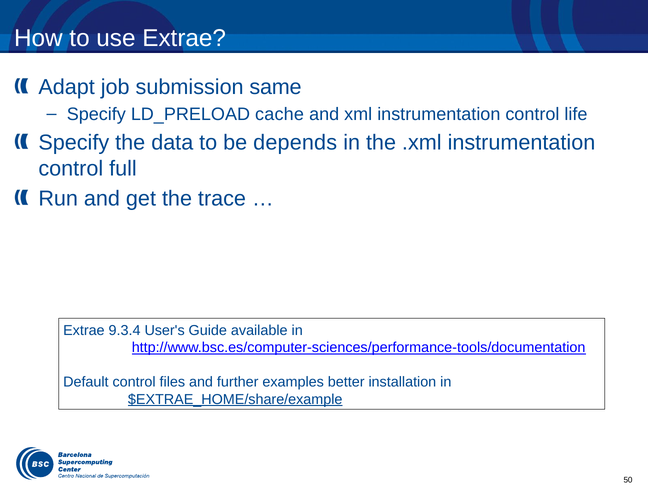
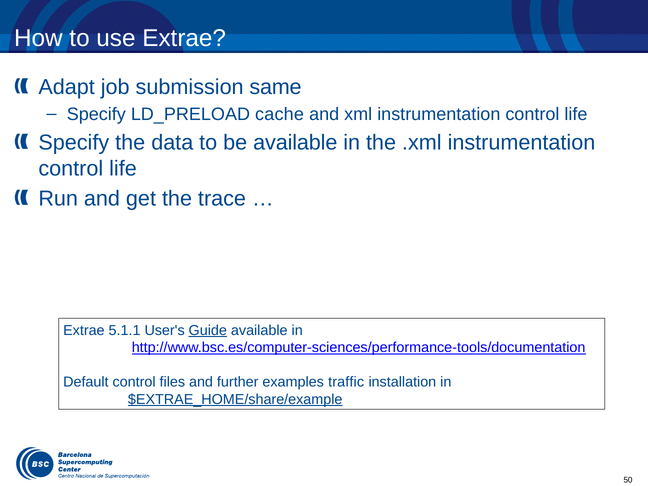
be depends: depends -> available
full at (123, 169): full -> life
9.3.4: 9.3.4 -> 5.1.1
Guide underline: none -> present
better: better -> traffic
